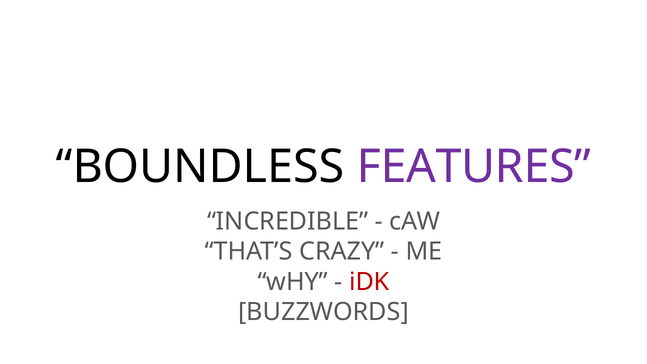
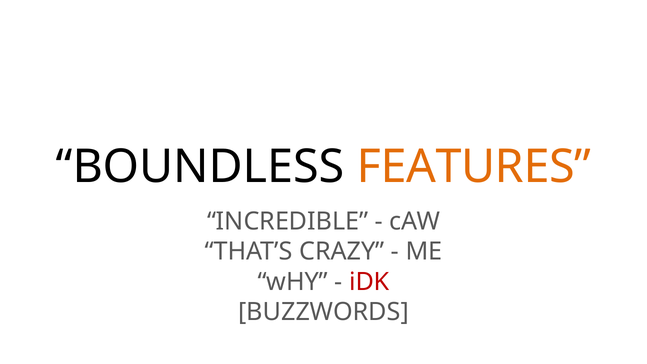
FEATURES colour: purple -> orange
